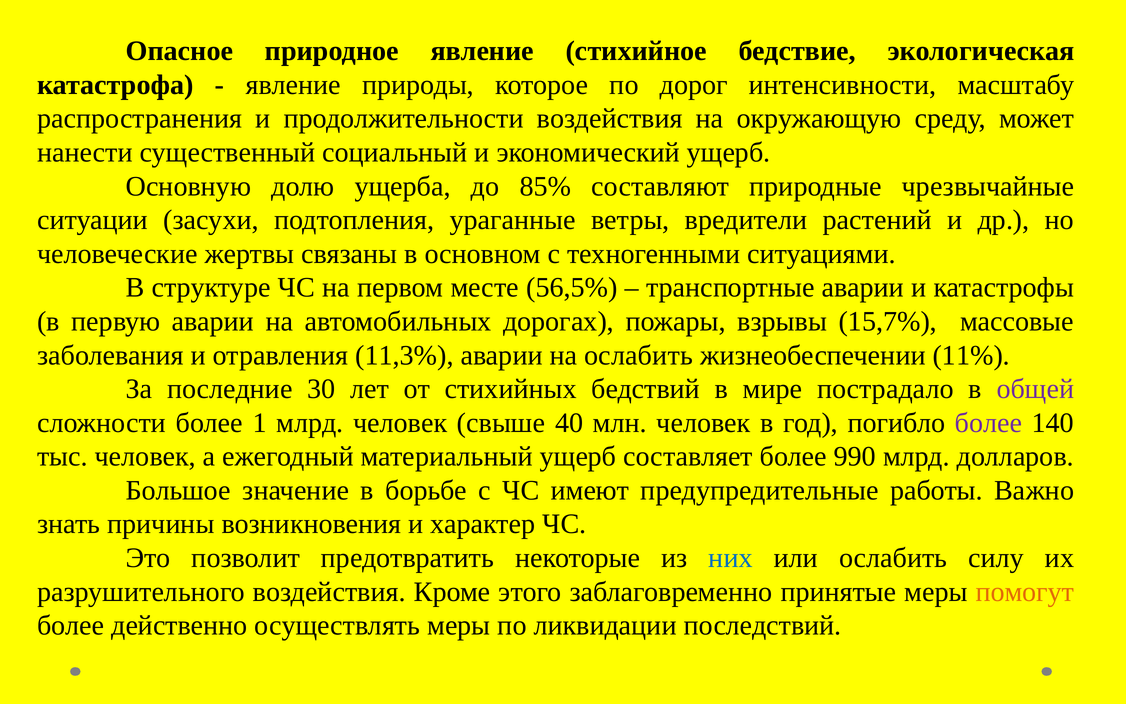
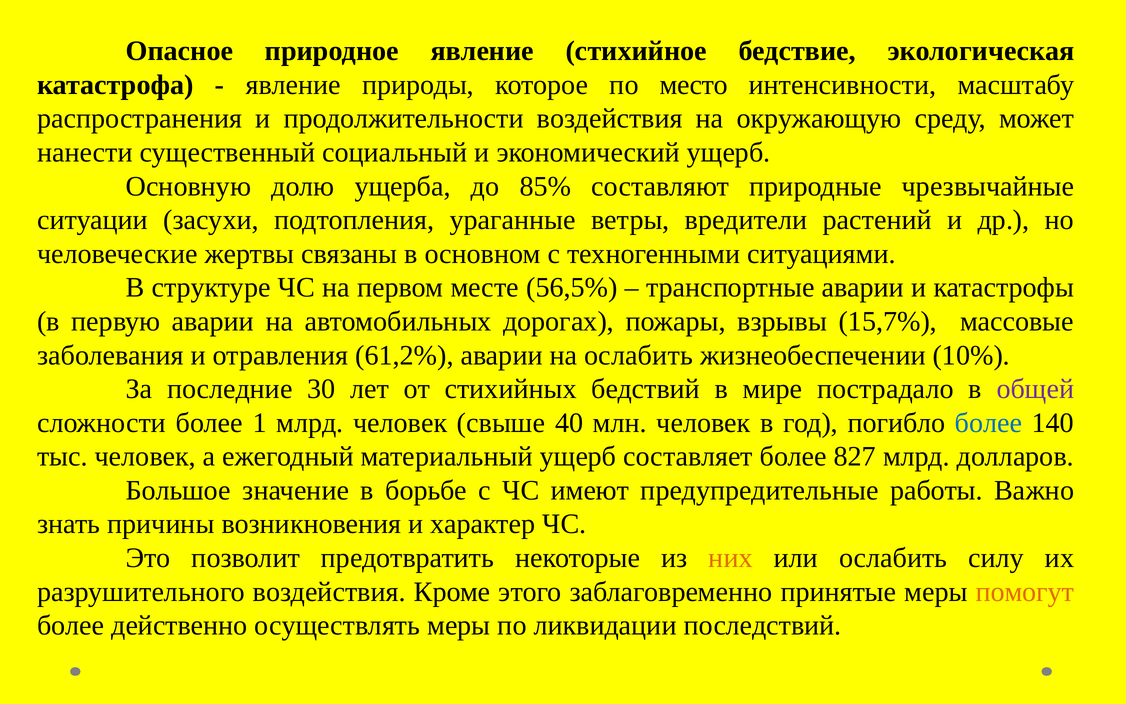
дорог: дорог -> место
11,3%: 11,3% -> 61,2%
11%: 11% -> 10%
более at (988, 423) colour: purple -> blue
990: 990 -> 827
них colour: blue -> orange
